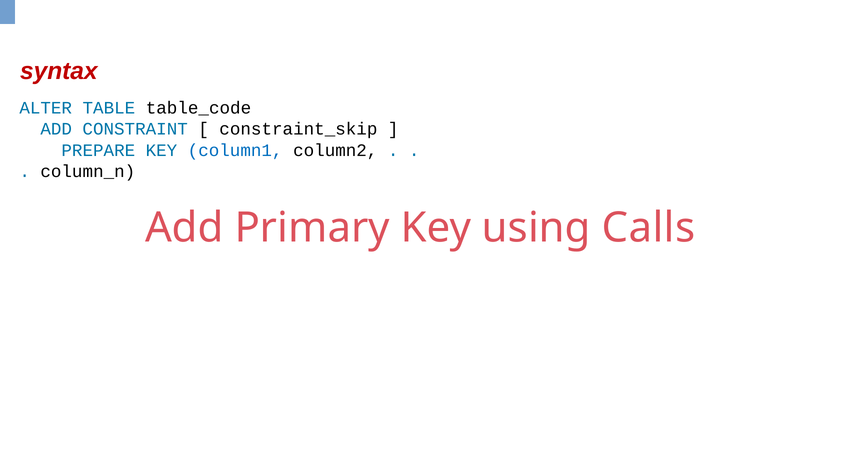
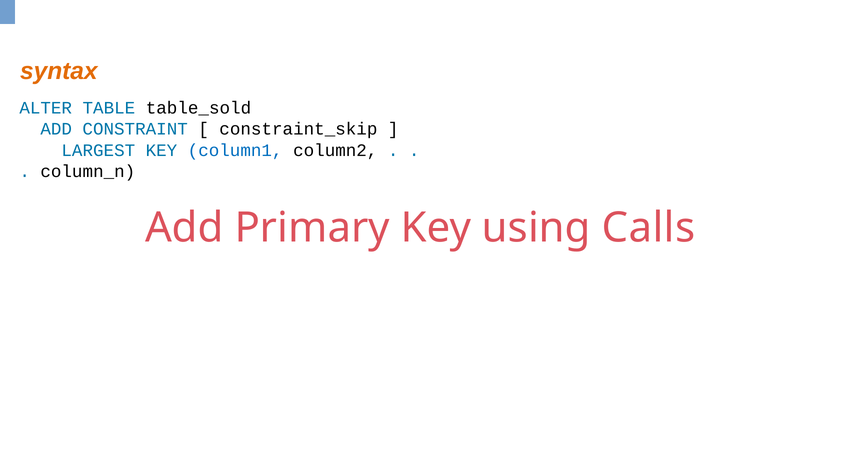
syntax colour: red -> orange
table_code: table_code -> table_sold
PREPARE: PREPARE -> LARGEST
